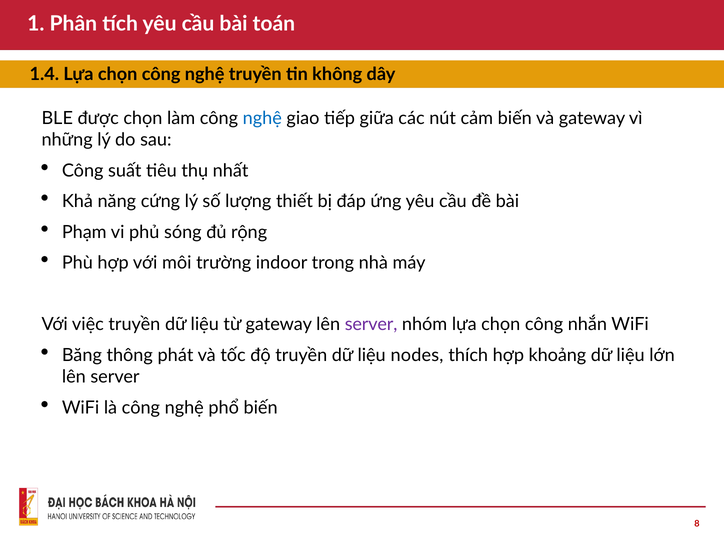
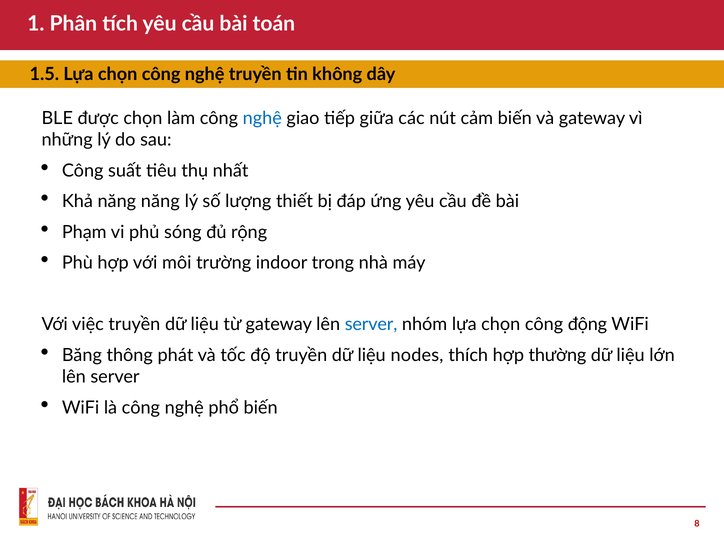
1.4: 1.4 -> 1.5
năng cứng: cứng -> năng
server at (371, 324) colour: purple -> blue
nhắn: nhắn -> động
khoảng: khoảng -> thường
